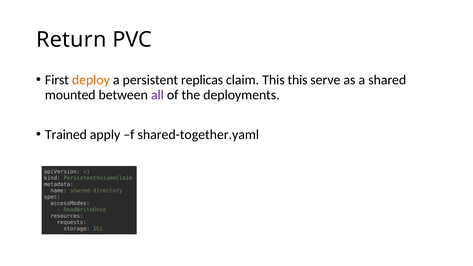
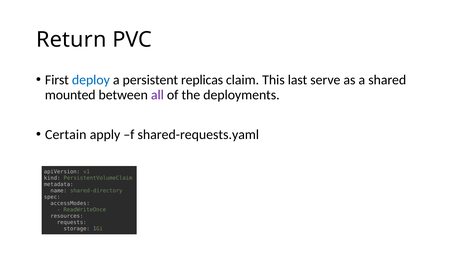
deploy colour: orange -> blue
This this: this -> last
Trained: Trained -> Certain
shared-together.yaml: shared-together.yaml -> shared-requests.yaml
